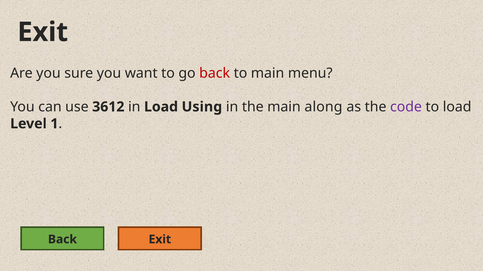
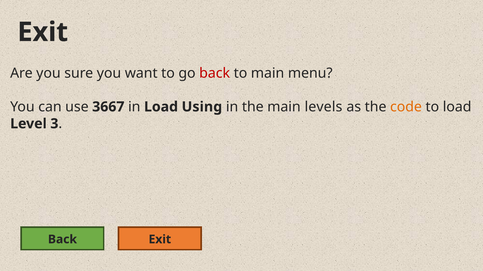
3612: 3612 -> 3667
along: along -> levels
code colour: purple -> orange
1: 1 -> 3
